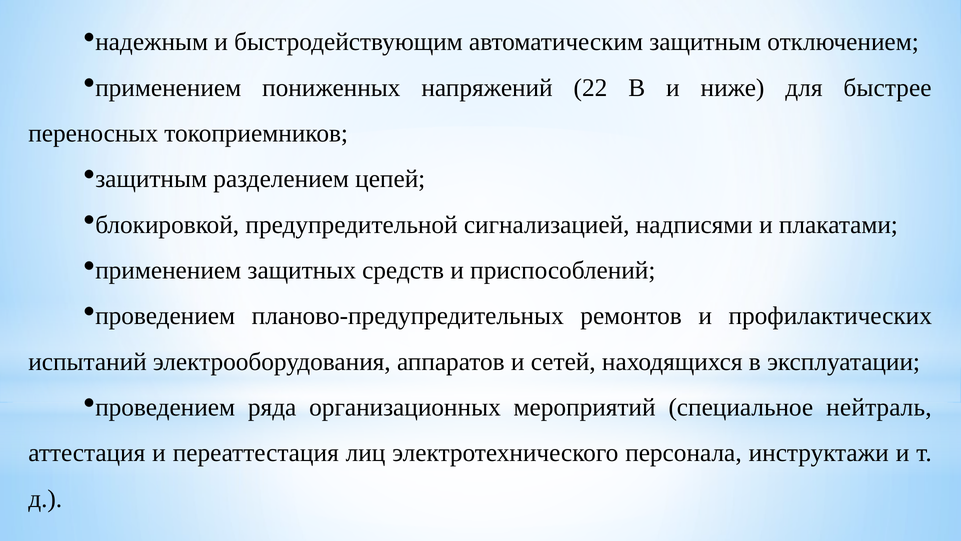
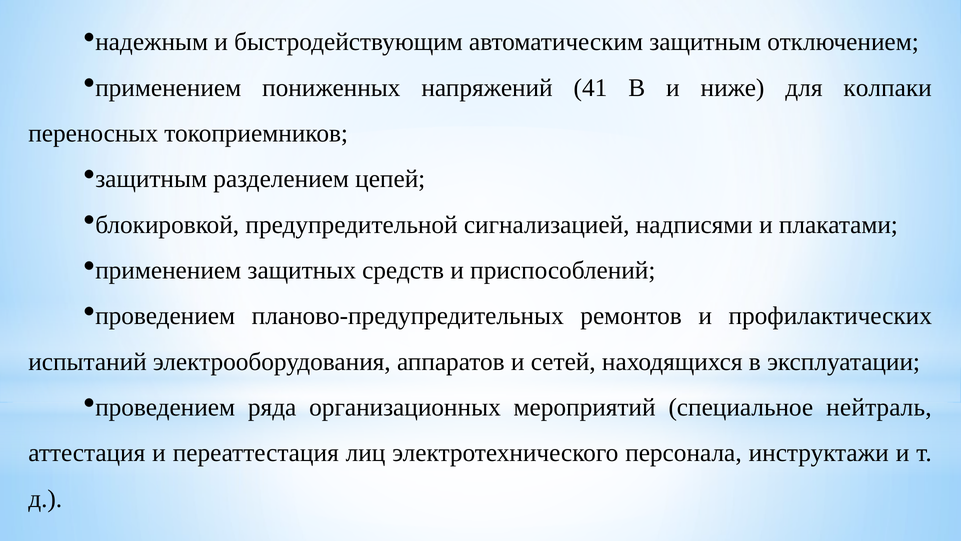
22: 22 -> 41
быстрее: быстрее -> колпаки
